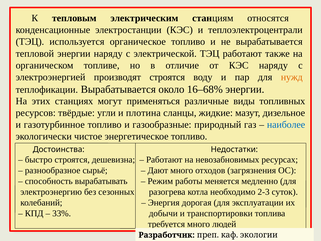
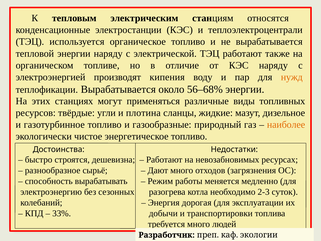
производят строятся: строятся -> кипения
16–68%: 16–68% -> 56–68%
наиболее colour: blue -> orange
